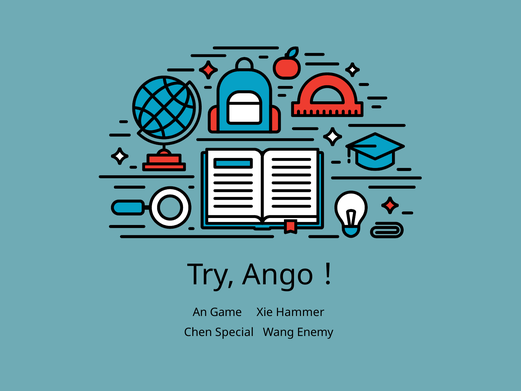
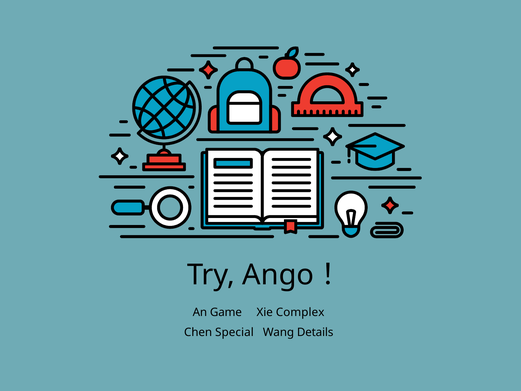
Hammer: Hammer -> Complex
Enemy: Enemy -> Details
